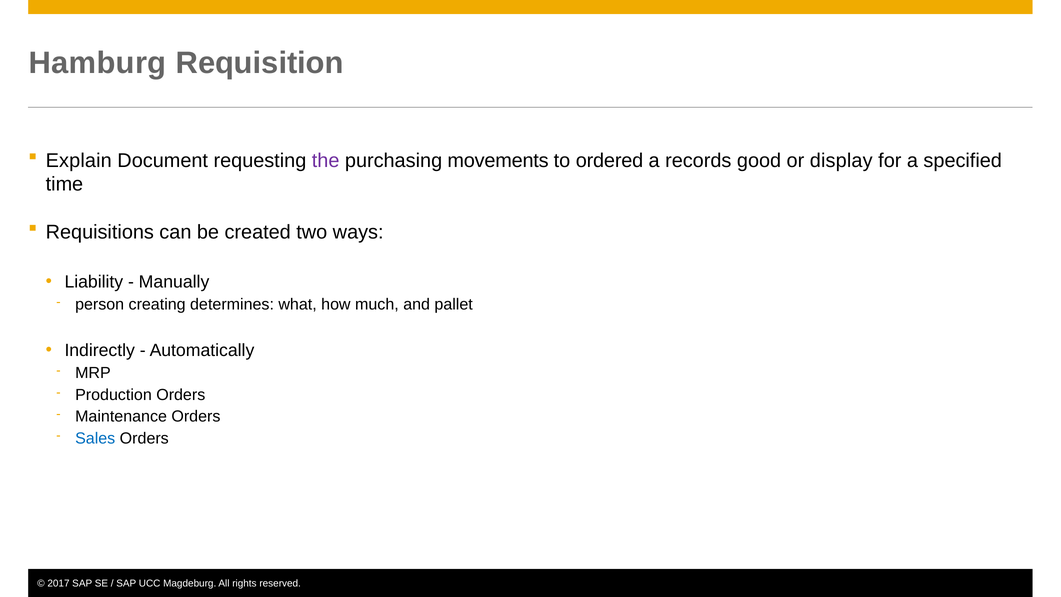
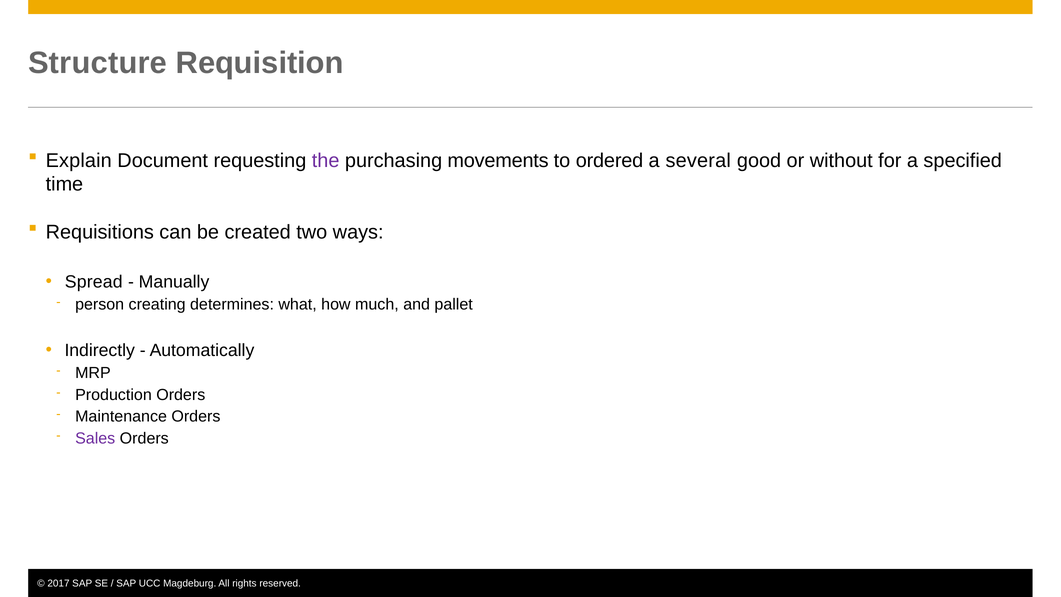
Hamburg: Hamburg -> Structure
records: records -> several
display: display -> without
Liability: Liability -> Spread
Sales colour: blue -> purple
